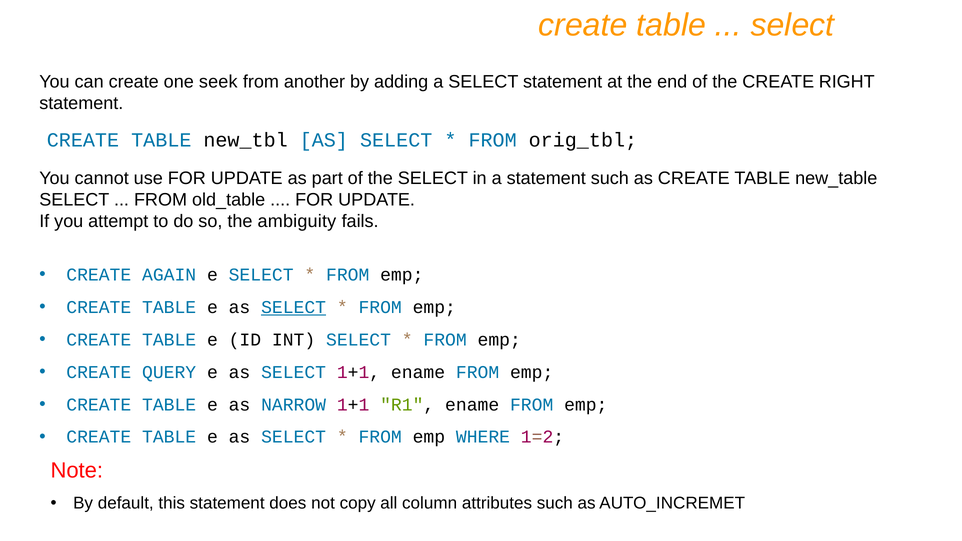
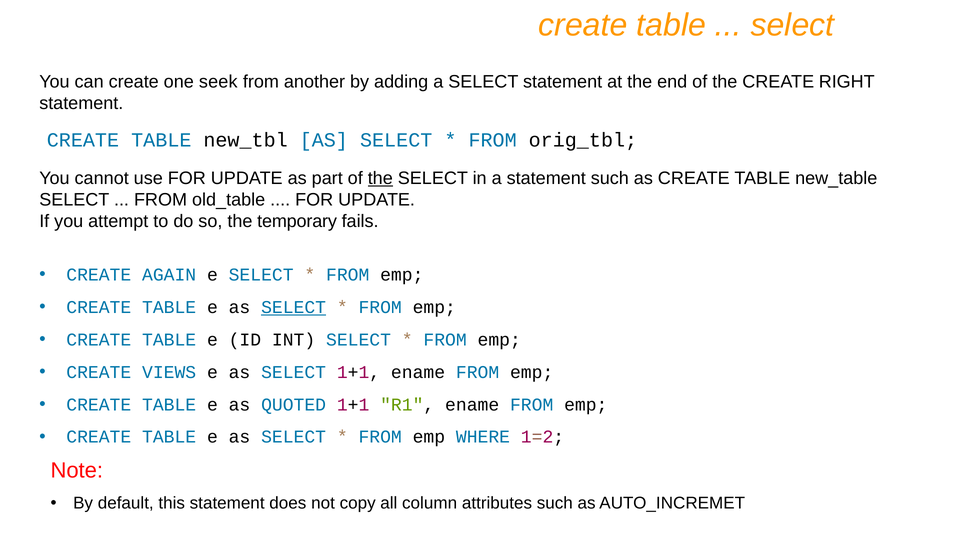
the at (380, 178) underline: none -> present
ambiguity: ambiguity -> temporary
QUERY: QUERY -> VIEWS
NARROW: NARROW -> QUOTED
